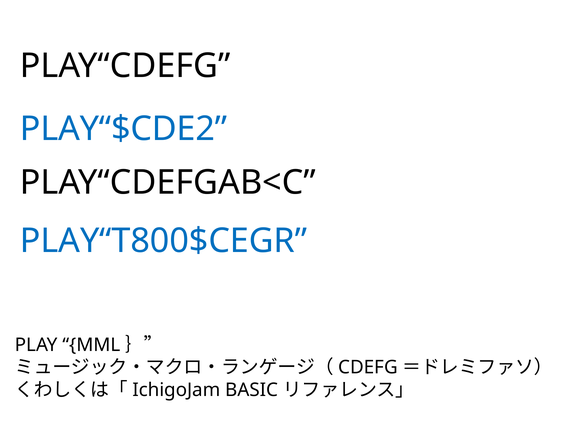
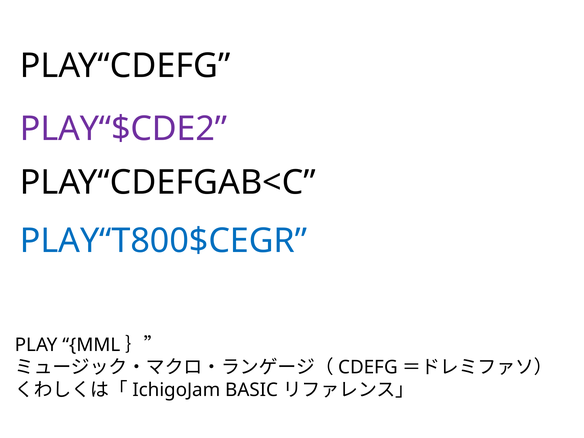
PLAY“$CDE2 colour: blue -> purple
